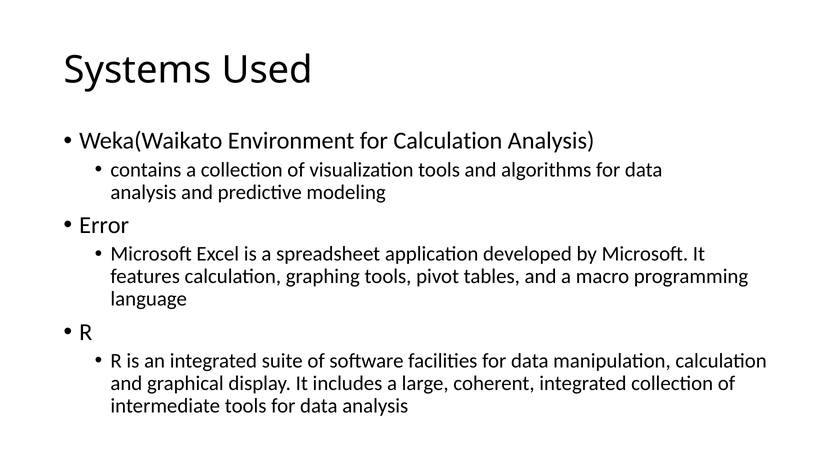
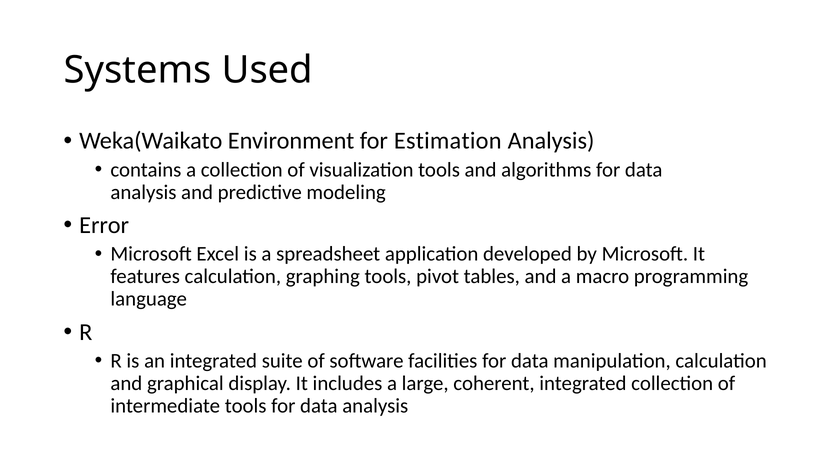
for Calculation: Calculation -> Estimation
